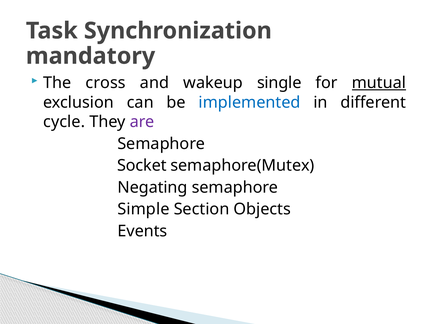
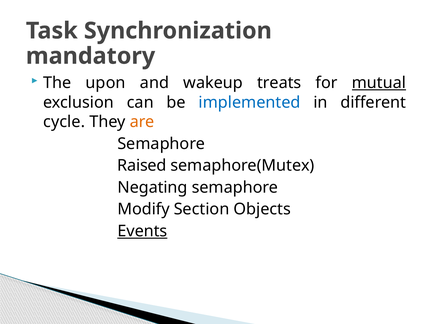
cross: cross -> upon
single: single -> treats
are colour: purple -> orange
Socket: Socket -> Raised
Simple: Simple -> Modify
Events underline: none -> present
